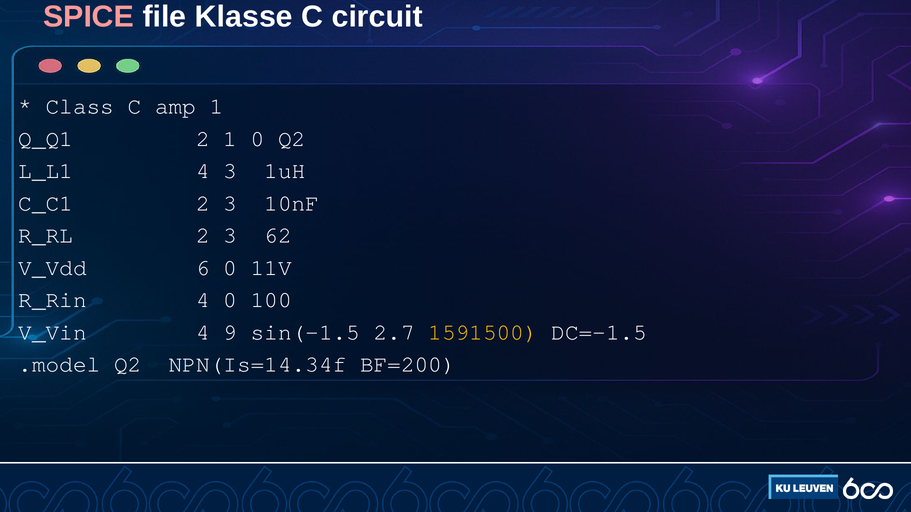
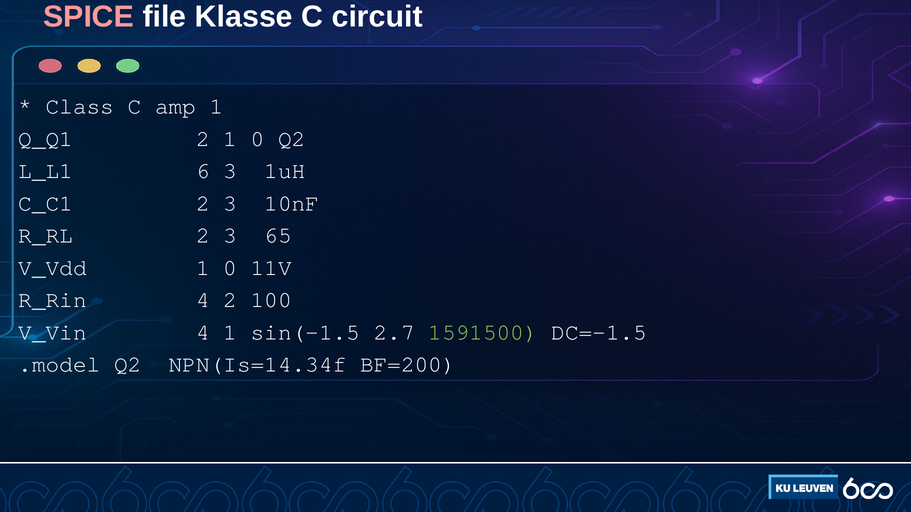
L_L1 4: 4 -> 6
62: 62 -> 65
V_Vdd 6: 6 -> 1
4 0: 0 -> 2
4 9: 9 -> 1
1591500 colour: yellow -> light green
